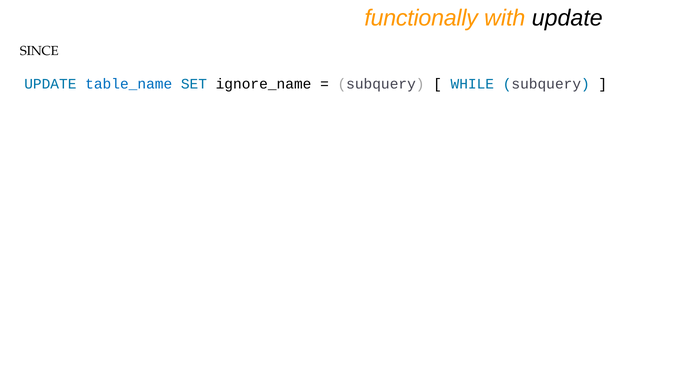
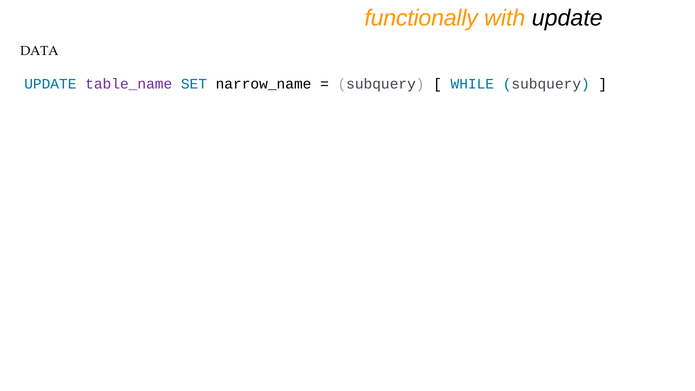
SINCE: SINCE -> DATA
table_name colour: blue -> purple
ignore_name: ignore_name -> narrow_name
